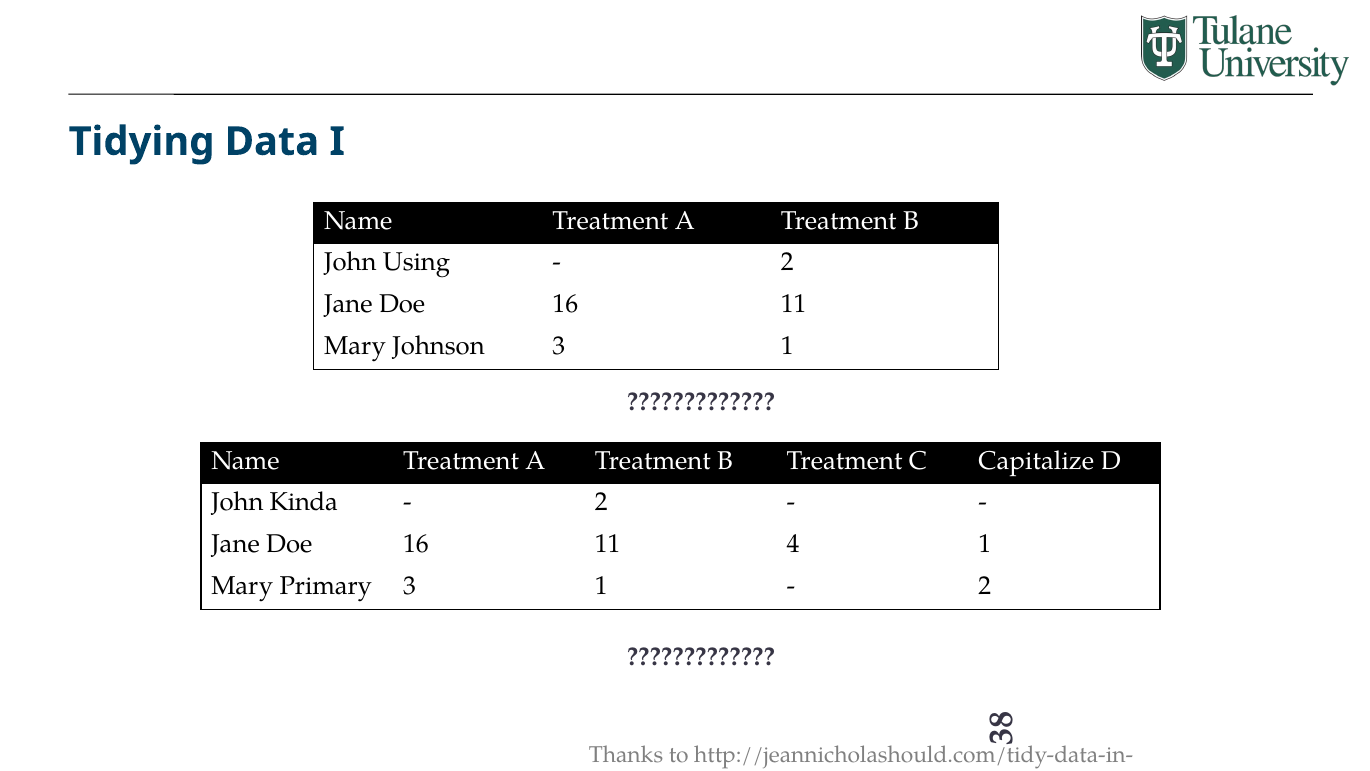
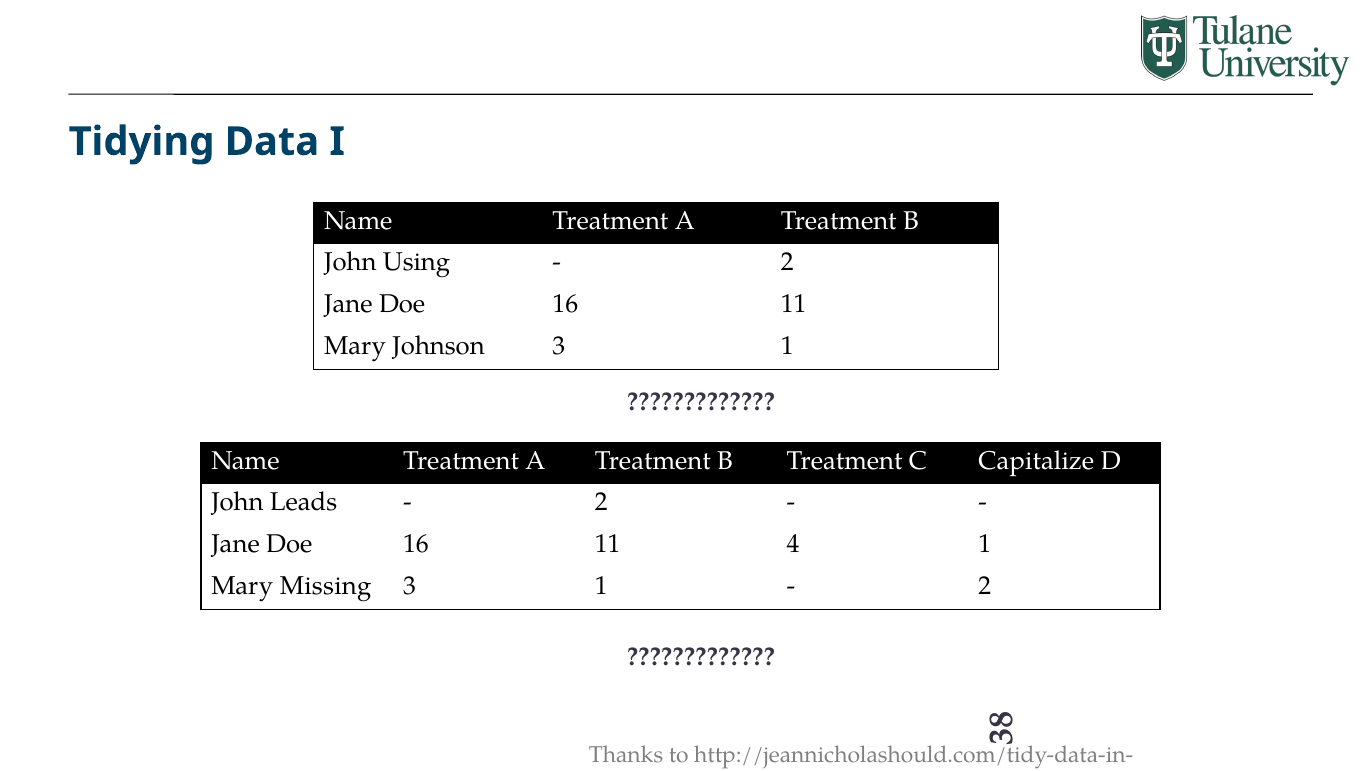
Kinda: Kinda -> Leads
Primary: Primary -> Missing
